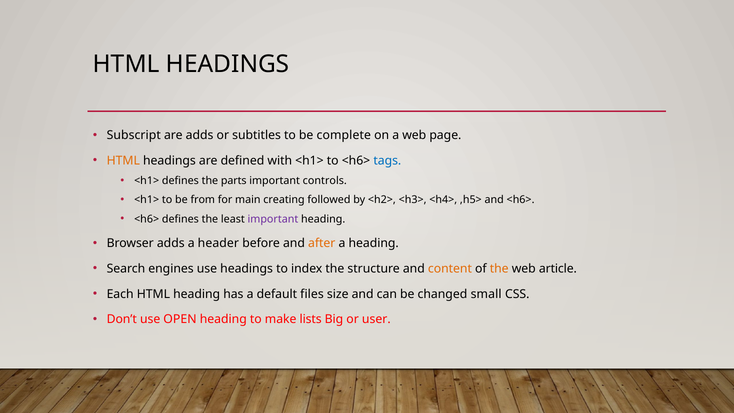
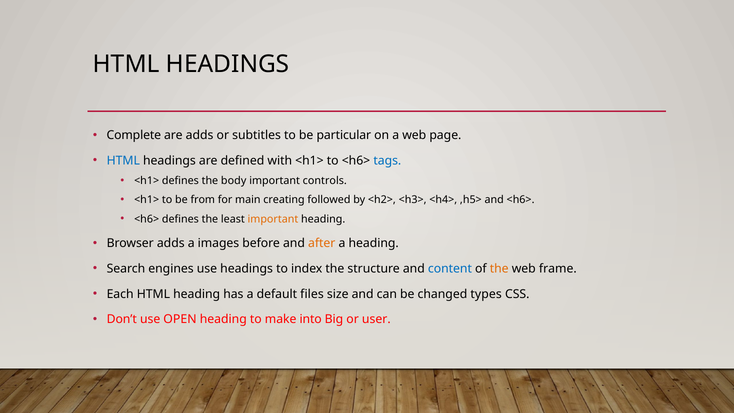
Subscript: Subscript -> Complete
complete: complete -> particular
HTML at (123, 160) colour: orange -> blue
parts: parts -> body
important at (273, 219) colour: purple -> orange
header: header -> images
content colour: orange -> blue
article: article -> frame
small: small -> types
lists: lists -> into
